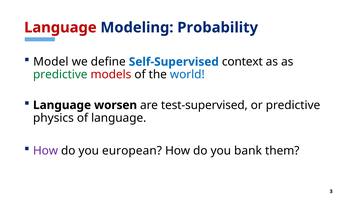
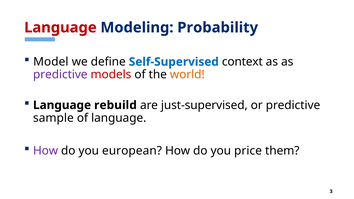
predictive at (60, 75) colour: green -> purple
world colour: blue -> orange
worsen: worsen -> rebuild
test-supervised: test-supervised -> just-supervised
physics: physics -> sample
bank: bank -> price
